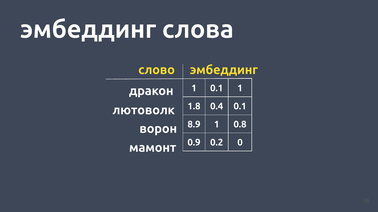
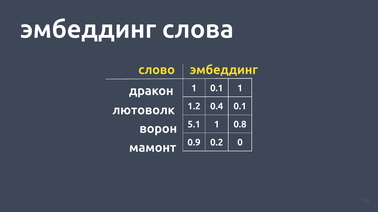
1.8: 1.8 -> 1.2
8.9: 8.9 -> 5.1
